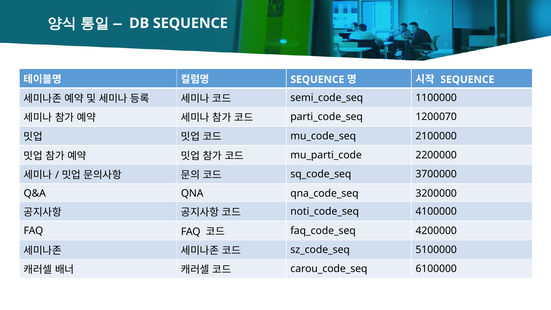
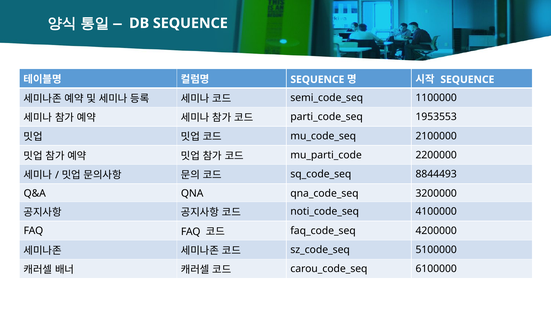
1200070: 1200070 -> 1953553
3700000: 3700000 -> 8844493
